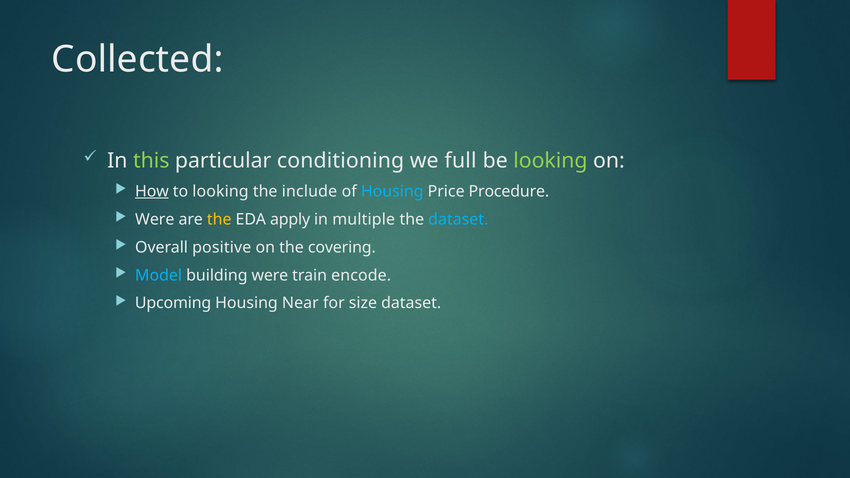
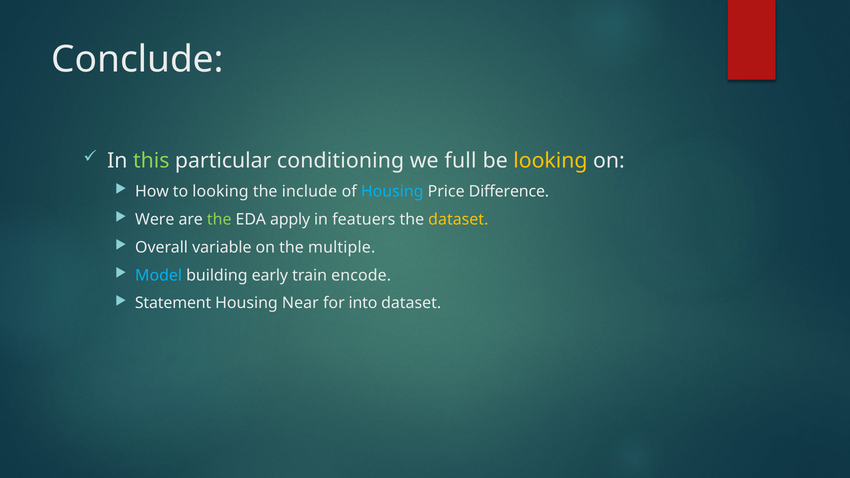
Collected: Collected -> Conclude
looking at (550, 161) colour: light green -> yellow
How underline: present -> none
Procedure: Procedure -> Difference
the at (219, 219) colour: yellow -> light green
multiple: multiple -> featuers
dataset at (458, 219) colour: light blue -> yellow
positive: positive -> variable
covering: covering -> multiple
building were: were -> early
Upcoming: Upcoming -> Statement
size: size -> into
